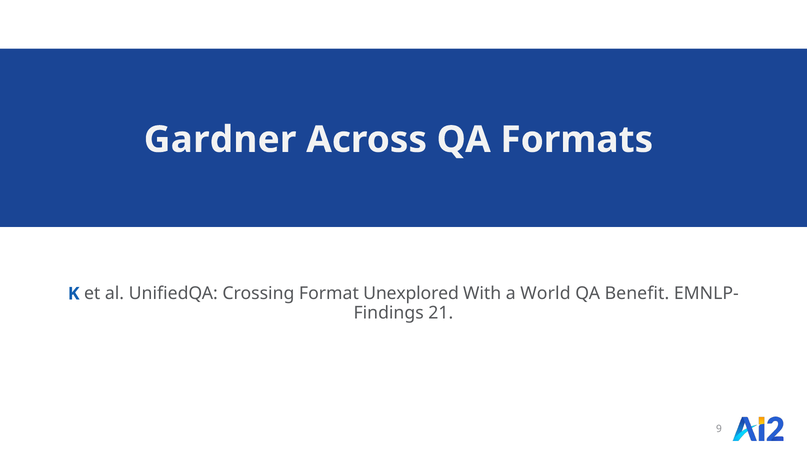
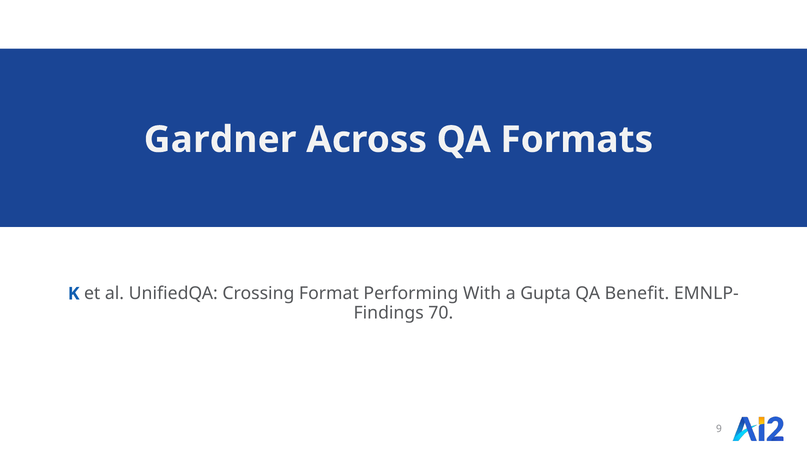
Unexplored: Unexplored -> Performing
World: World -> Gupta
21: 21 -> 70
